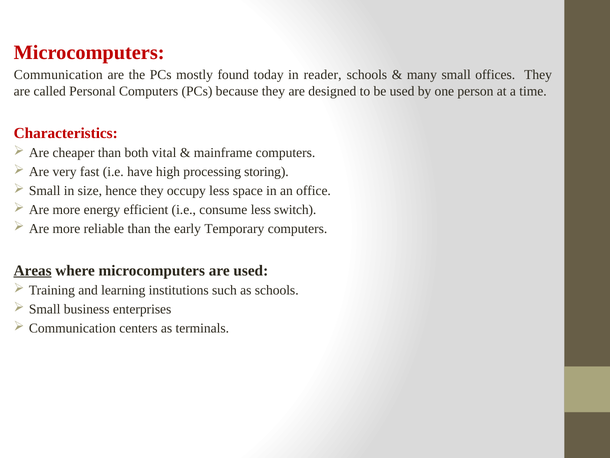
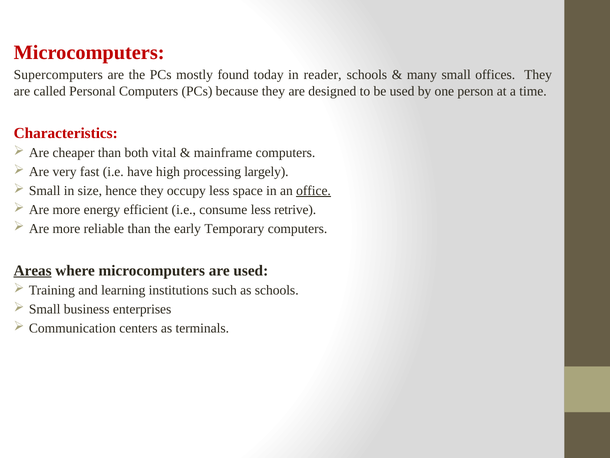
Communication at (58, 75): Communication -> Supercomputers
storing: storing -> largely
office underline: none -> present
switch: switch -> retrive
